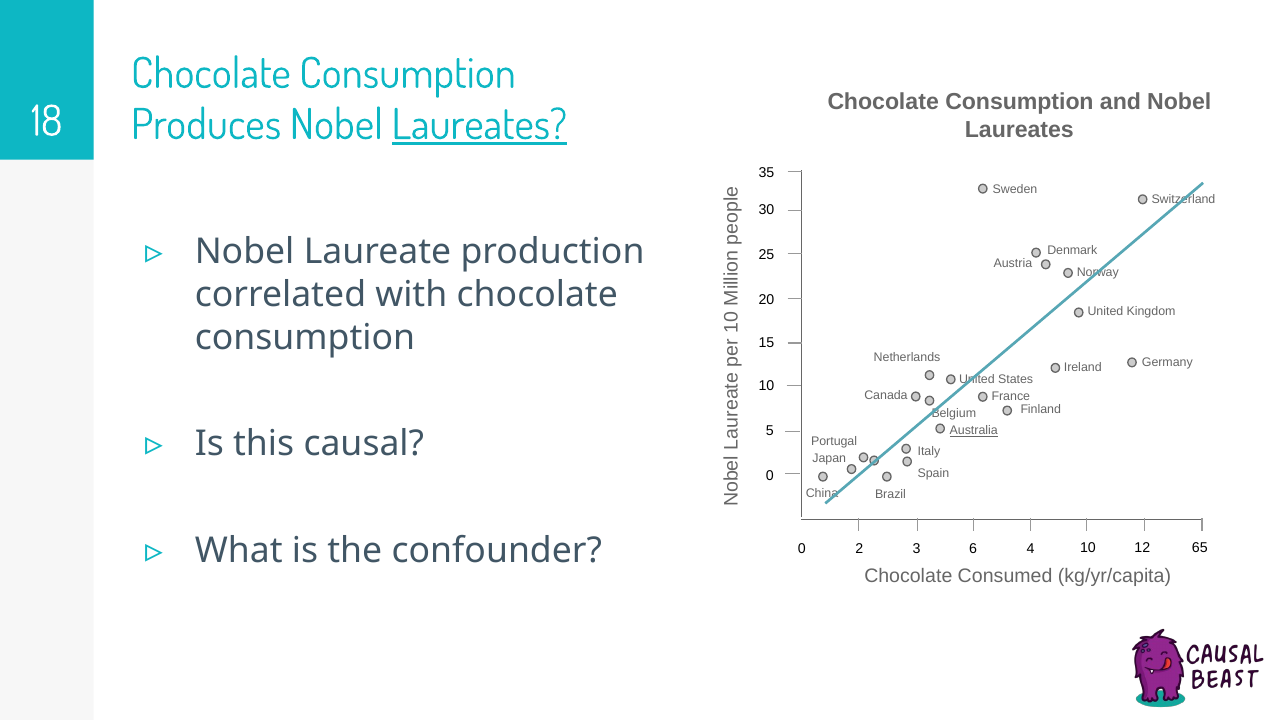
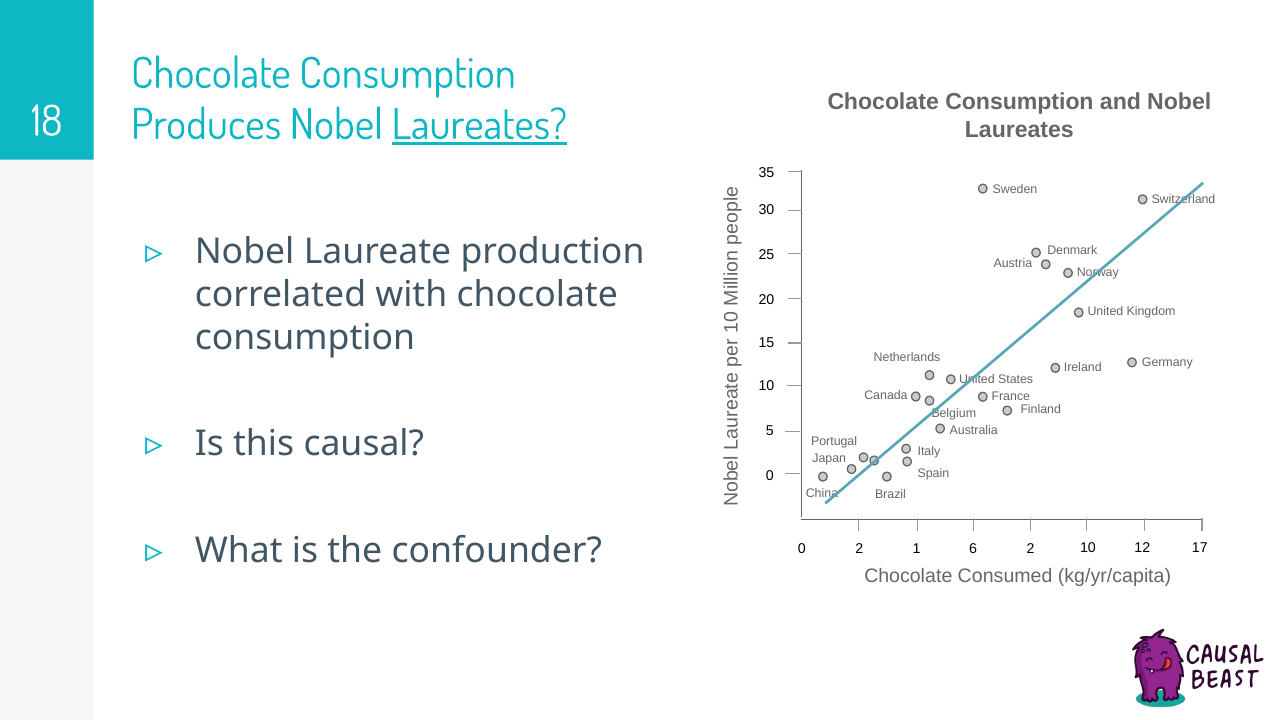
Australia underline: present -> none
2 3: 3 -> 1
6 4: 4 -> 2
65: 65 -> 17
